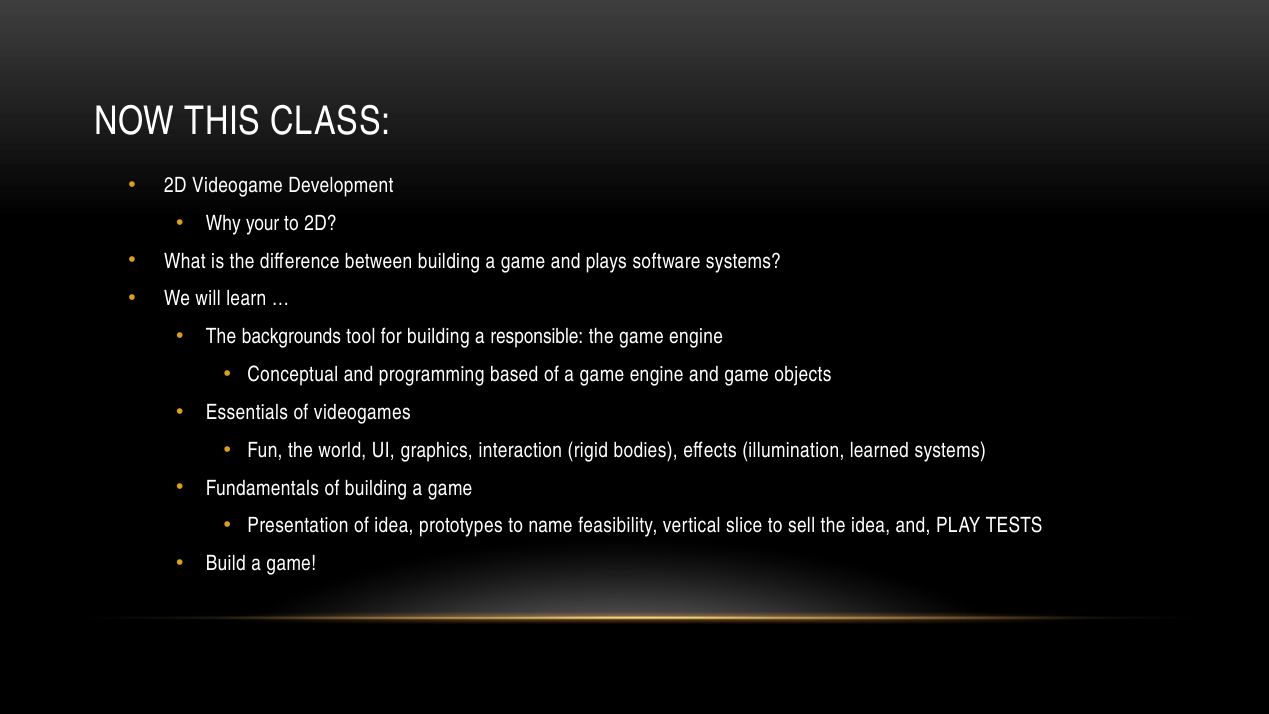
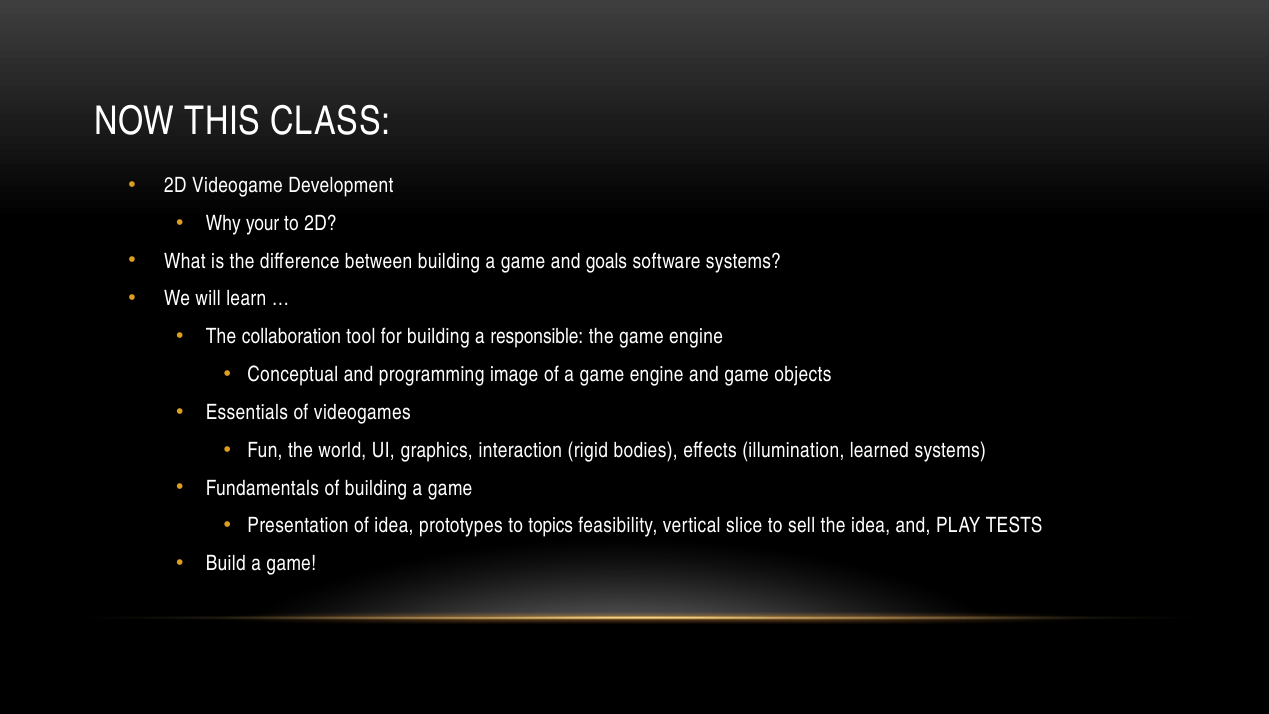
plays: plays -> goals
backgrounds: backgrounds -> collaboration
based: based -> image
name: name -> topics
